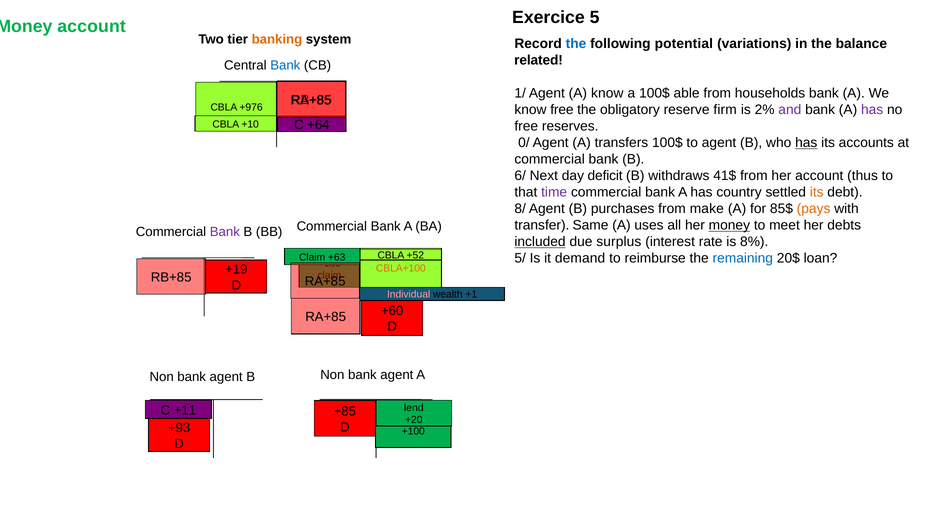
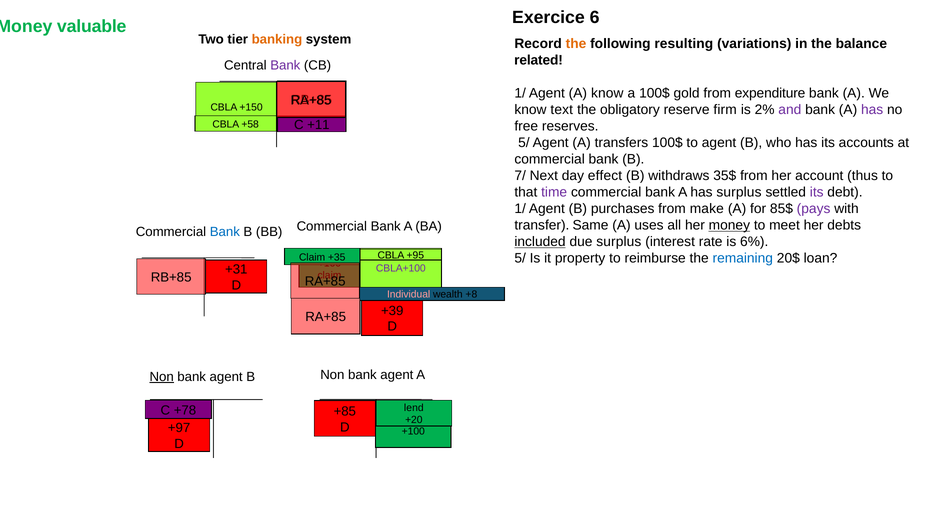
5: 5 -> 6
account at (92, 27): account -> valuable
the at (576, 44) colour: blue -> orange
potential: potential -> resulting
Bank at (285, 66) colour: blue -> purple
able: able -> gold
households: households -> expenditure
+976: +976 -> +150
know free: free -> text
+64: +64 -> +11
+10: +10 -> +58
0/ at (524, 143): 0/ -> 5/
has at (806, 143) underline: present -> none
6/: 6/ -> 7/
deficit: deficit -> effect
41$: 41$ -> 35$
has country: country -> surplus
its at (817, 193) colour: orange -> purple
8/ at (520, 209): 8/ -> 1/
pays colour: orange -> purple
Bank at (225, 232) colour: purple -> blue
8%: 8% -> 6%
demand: demand -> property
+63: +63 -> +35
+52: +52 -> +95
+19: +19 -> +31
CBLA+100 colour: orange -> purple
+1: +1 -> +8
+60: +60 -> +39
Non at (162, 377) underline: none -> present
+11: +11 -> +78
+93: +93 -> +97
